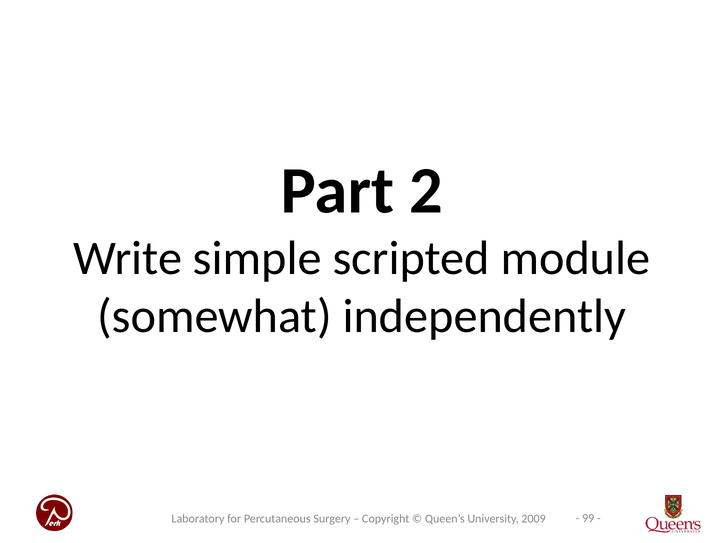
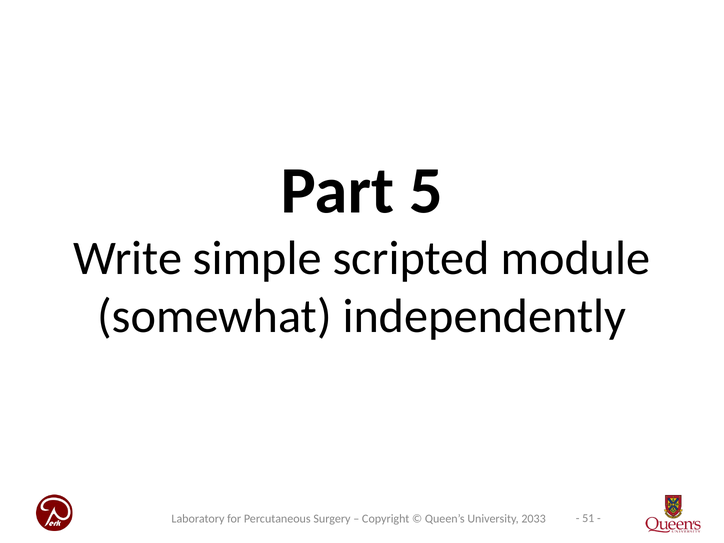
2: 2 -> 5
99: 99 -> 51
2009: 2009 -> 2033
